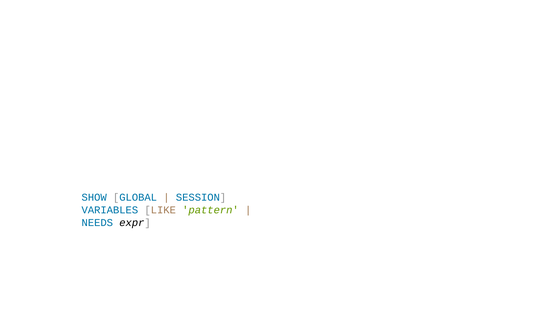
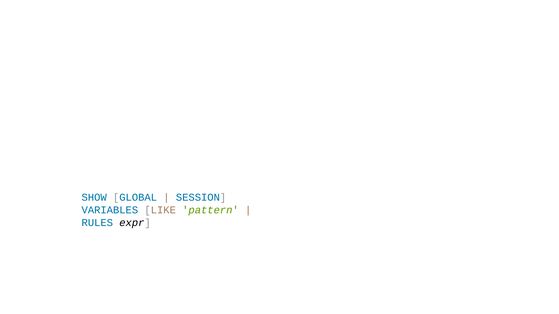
NEEDS: NEEDS -> RULES
